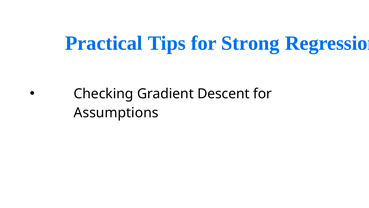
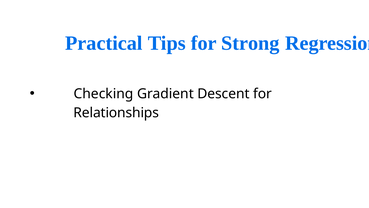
Assumptions: Assumptions -> Relationships
